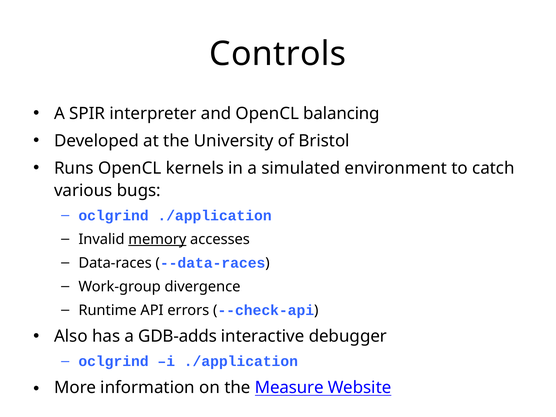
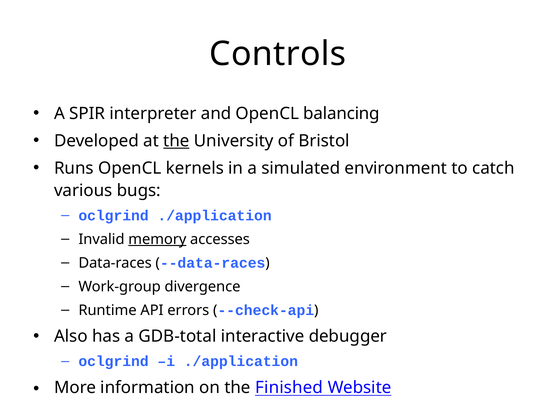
the at (176, 141) underline: none -> present
GDB-adds: GDB-adds -> GDB-total
Measure: Measure -> Finished
